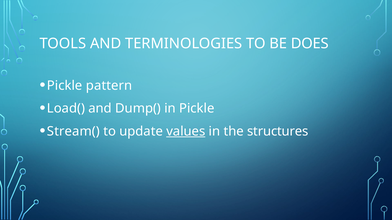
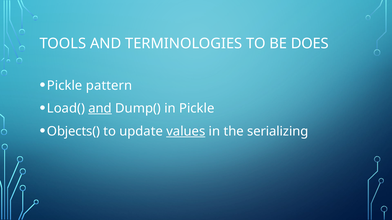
and at (100, 109) underline: none -> present
Stream(: Stream( -> Objects(
structures: structures -> serializing
